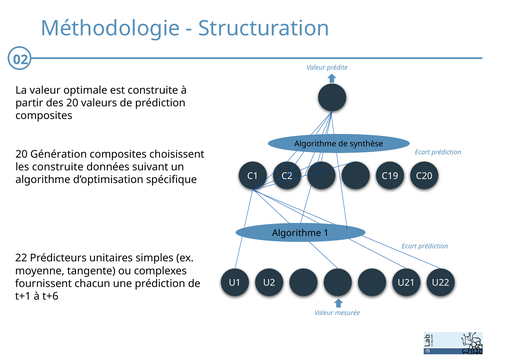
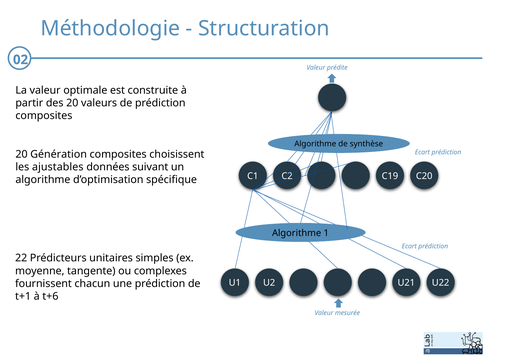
les construite: construite -> ajustables
